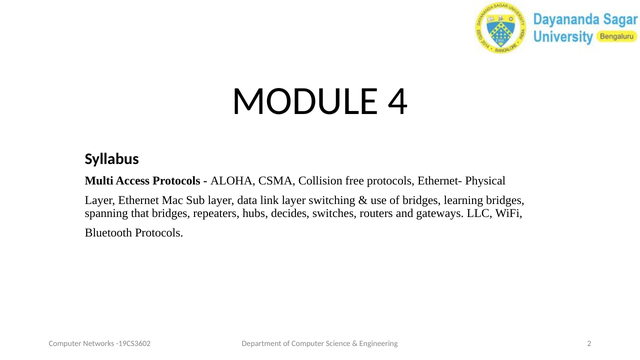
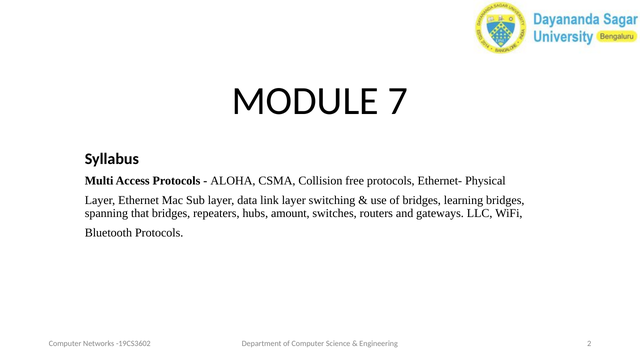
4: 4 -> 7
decides: decides -> amount
